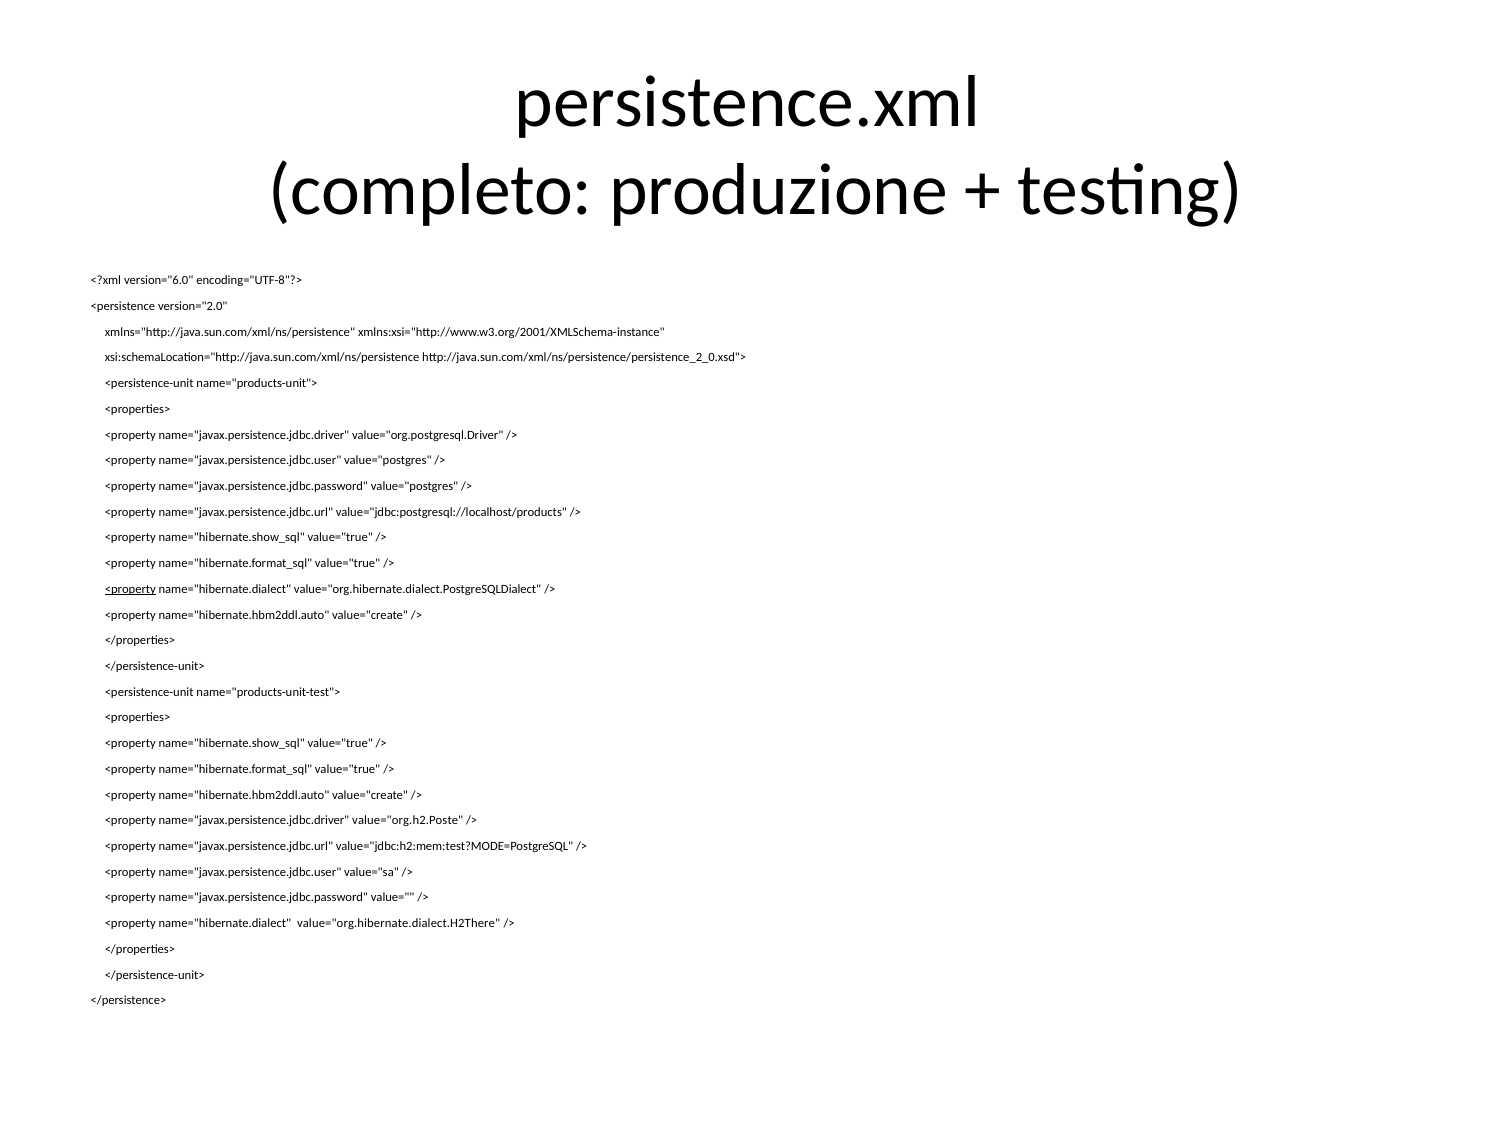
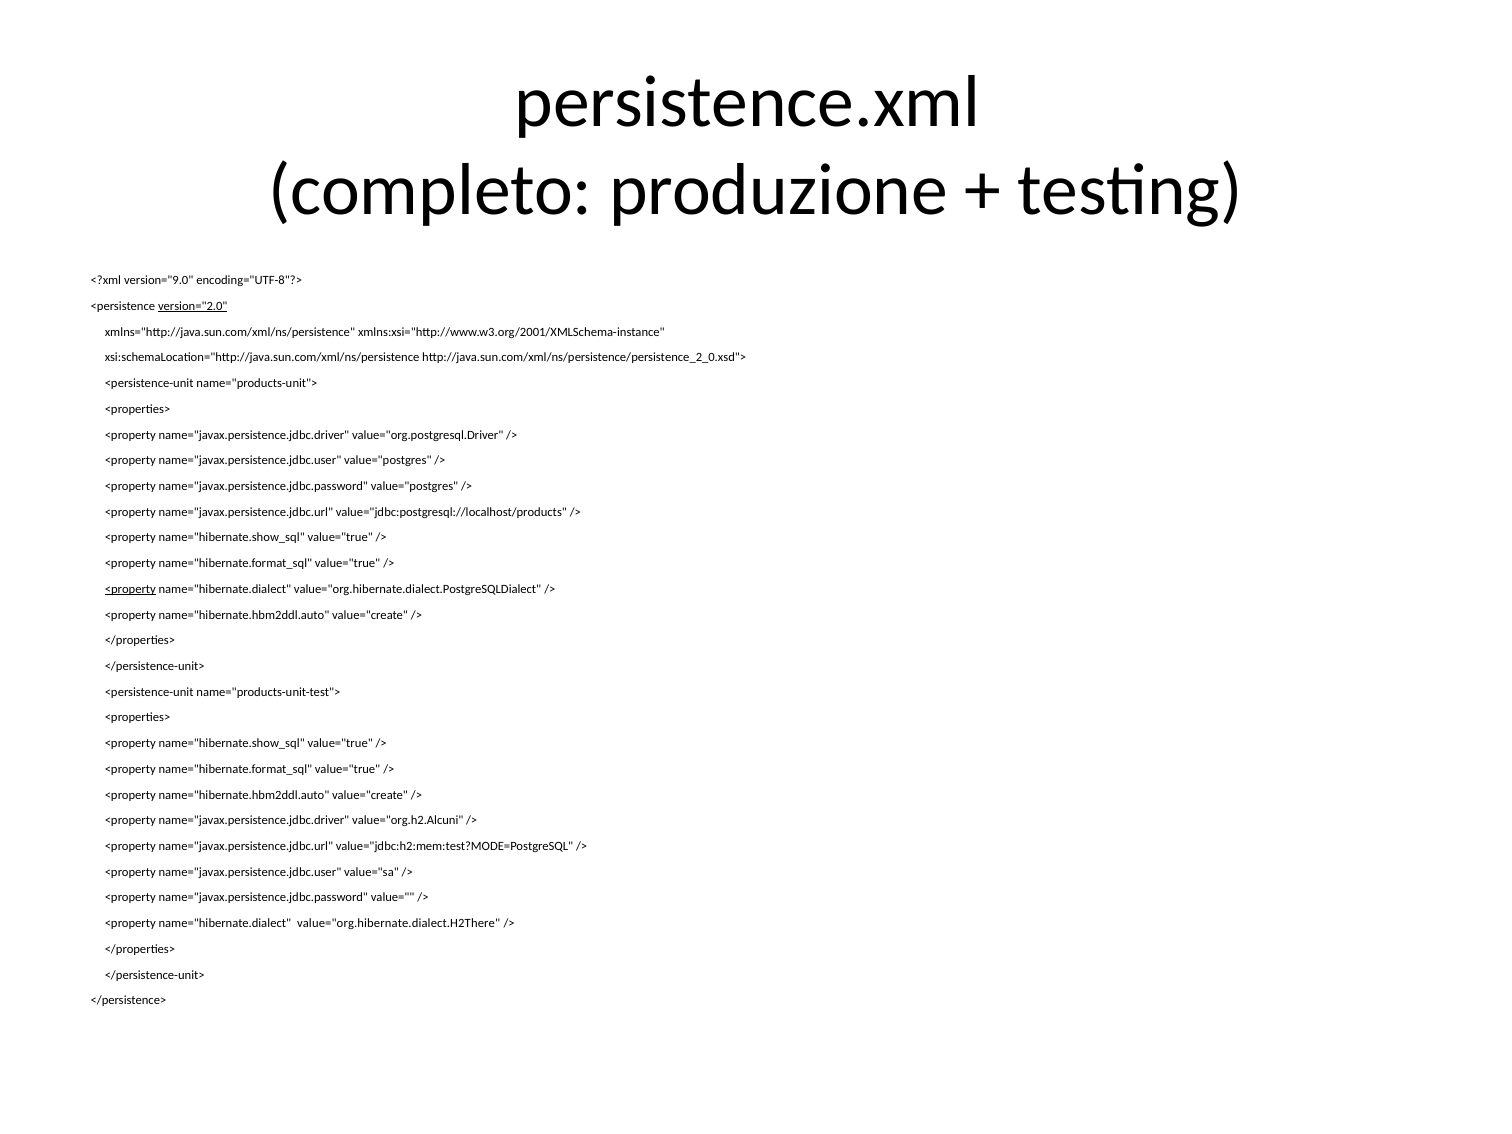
version="6.0: version="6.0 -> version="9.0
version="2.0 underline: none -> present
value="org.h2.Poste: value="org.h2.Poste -> value="org.h2.Alcuni
